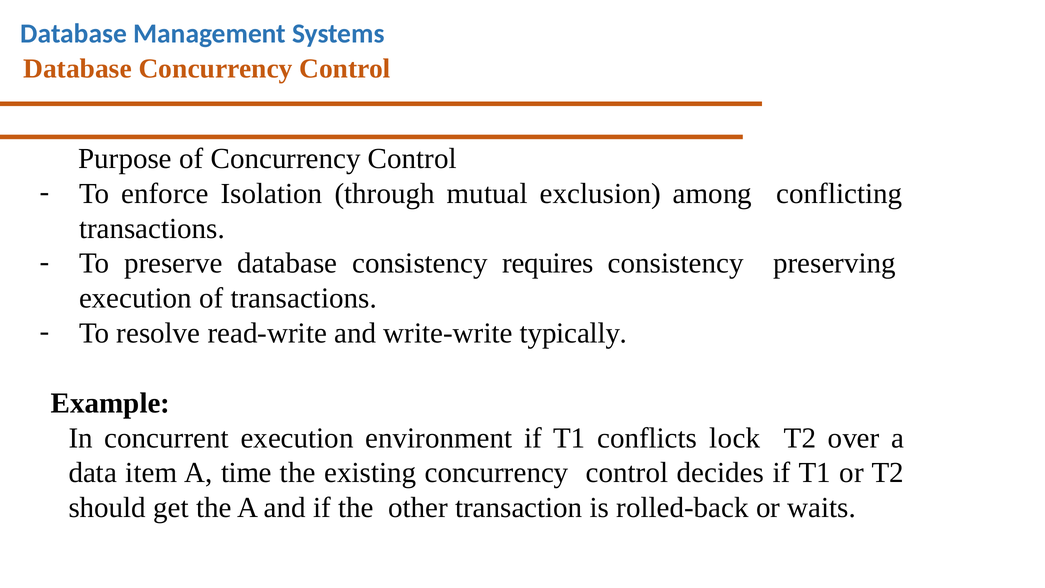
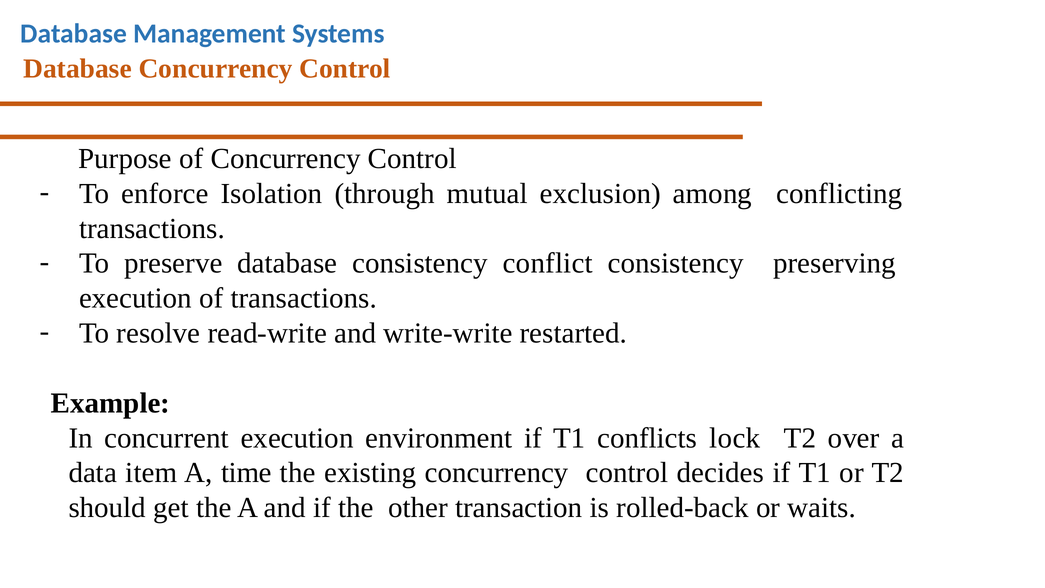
requires: requires -> conflict
typically: typically -> restarted
